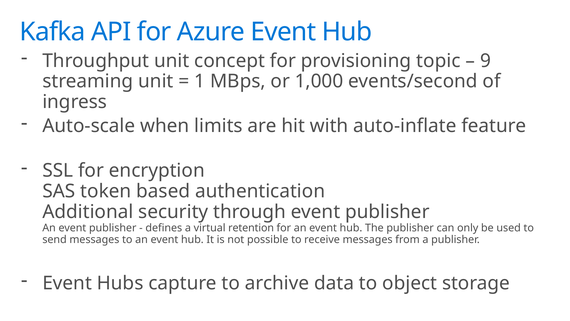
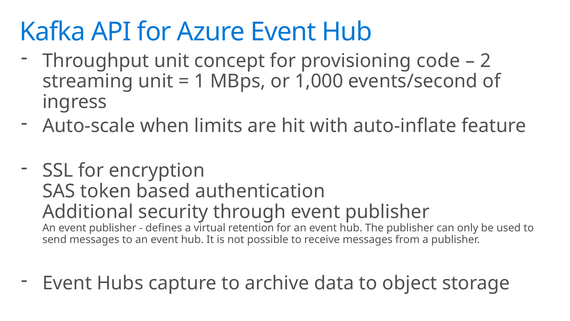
topic: topic -> code
9: 9 -> 2
